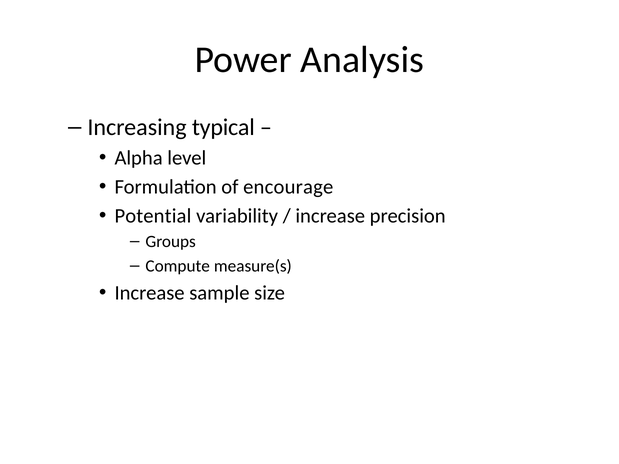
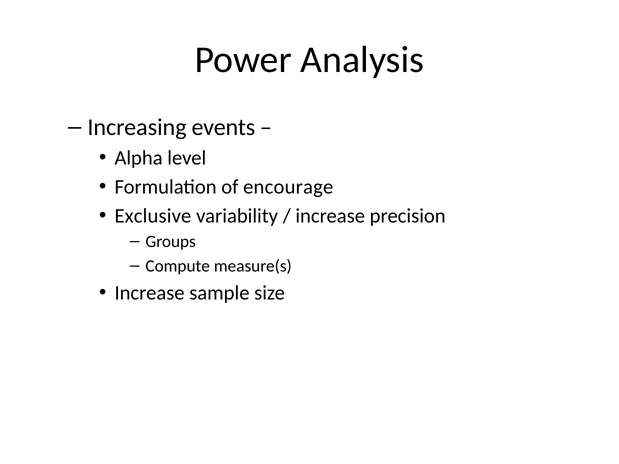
typical: typical -> events
Potential: Potential -> Exclusive
